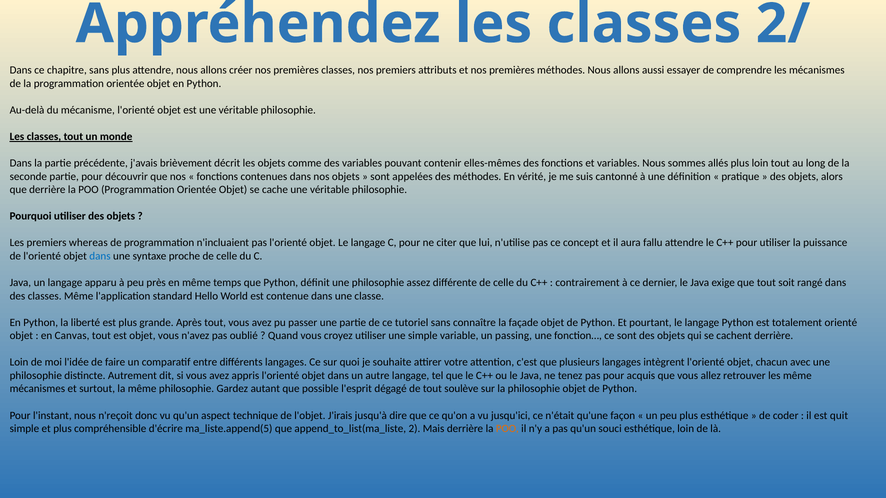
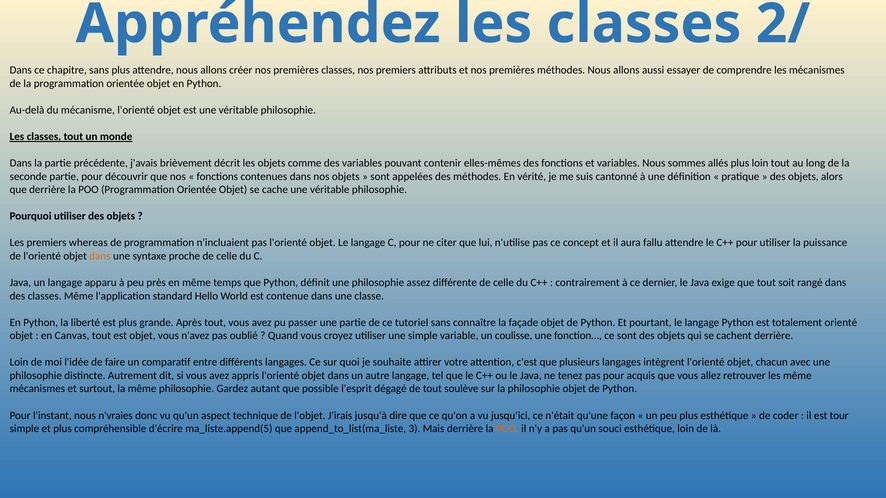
dans at (100, 256) colour: blue -> orange
passing: passing -> coulisse
n'reçoit: n'reçoit -> n'vraies
quit: quit -> tour
2: 2 -> 3
